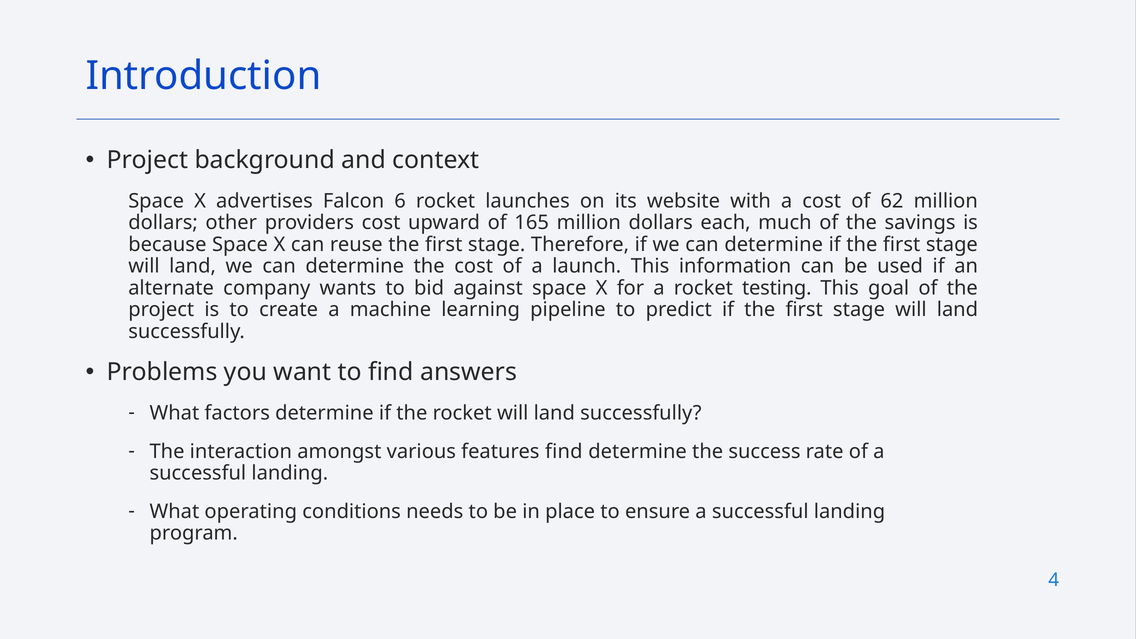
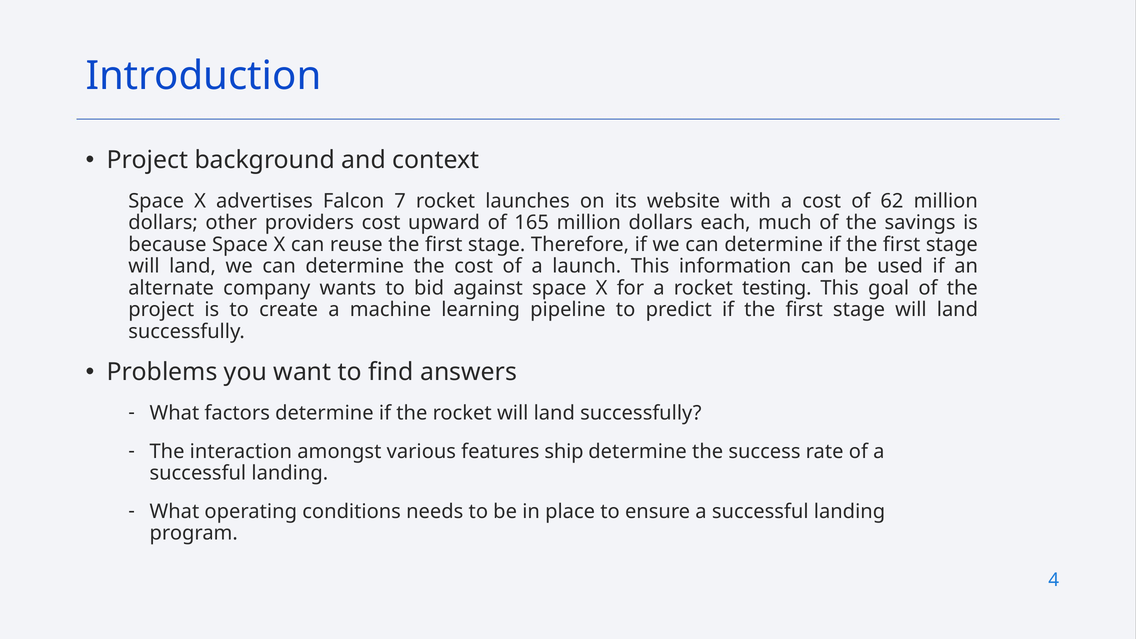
6: 6 -> 7
features find: find -> ship
